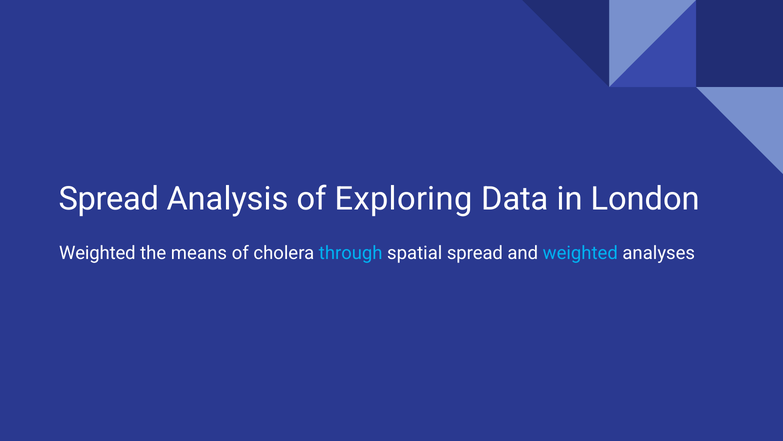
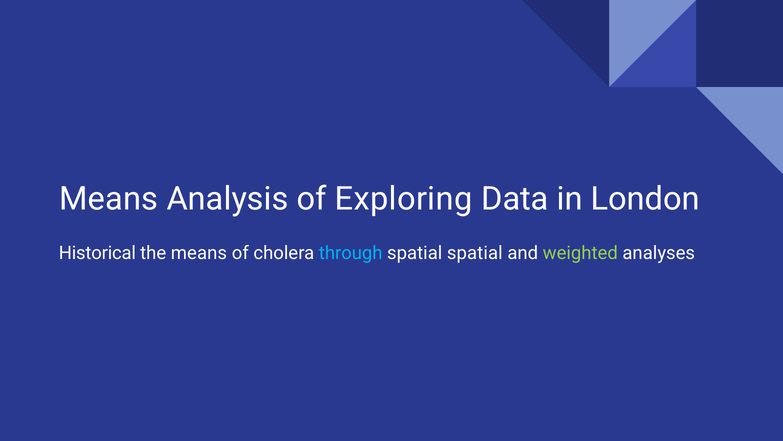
Spread at (109, 199): Spread -> Means
Weighted at (97, 253): Weighted -> Historical
spatial spread: spread -> spatial
weighted at (580, 253) colour: light blue -> light green
